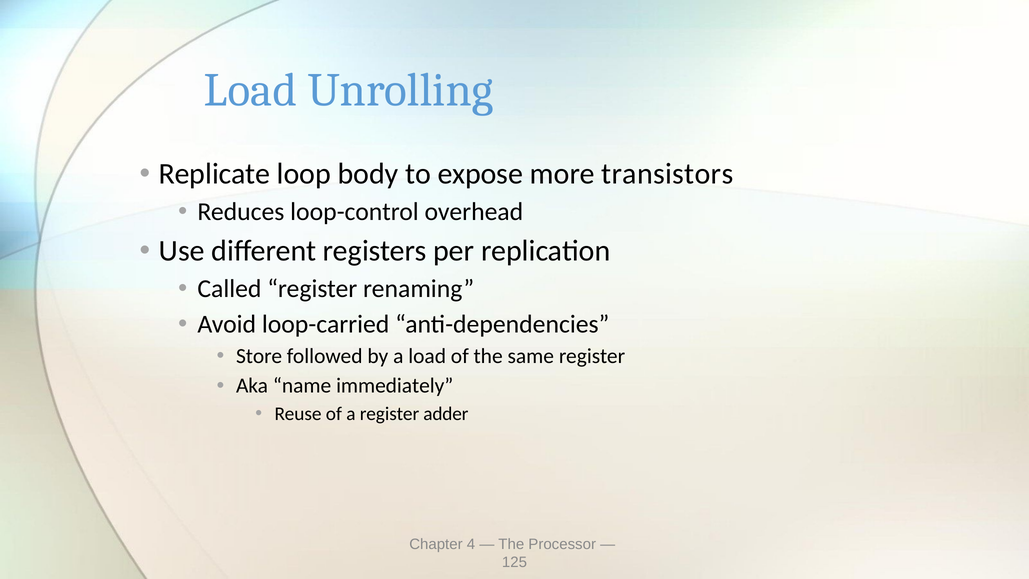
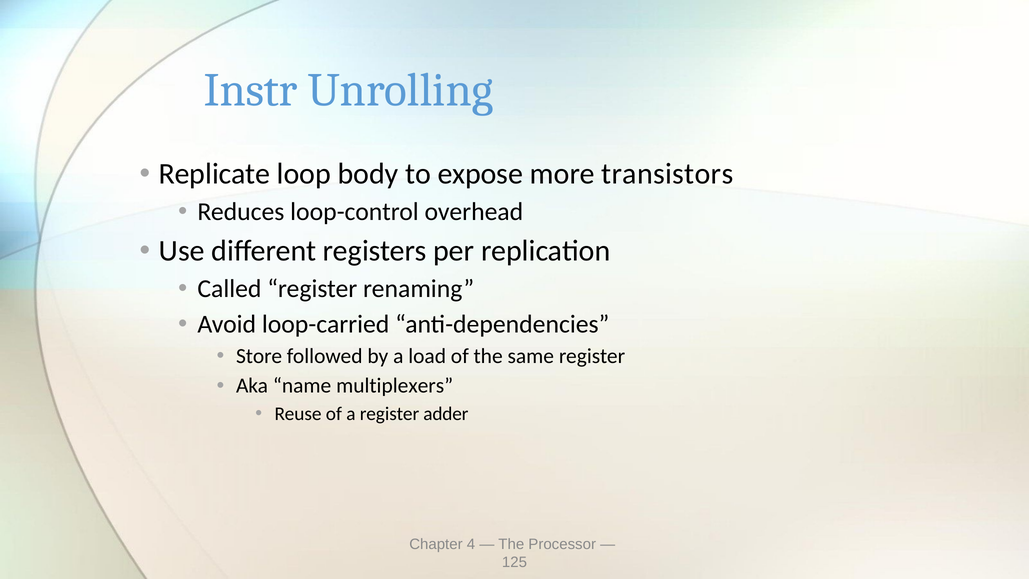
Load at (251, 90): Load -> Instr
immediately: immediately -> multiplexers
